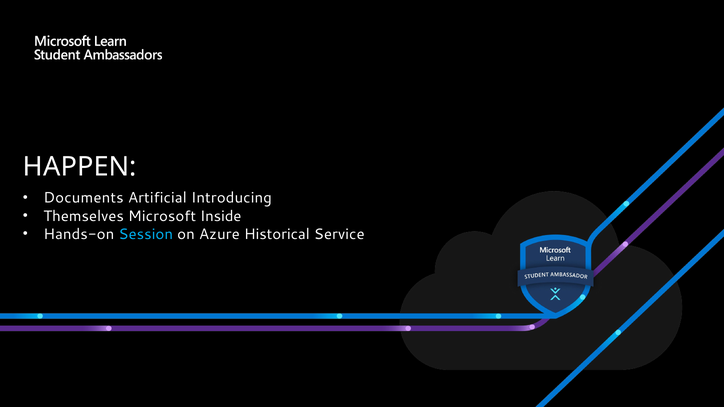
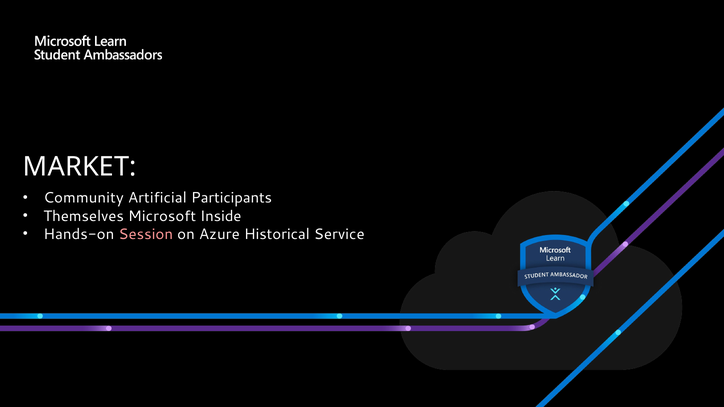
HAPPEN: HAPPEN -> MARKET
Documents: Documents -> Community
Introducing: Introducing -> Participants
Session colour: light blue -> pink
